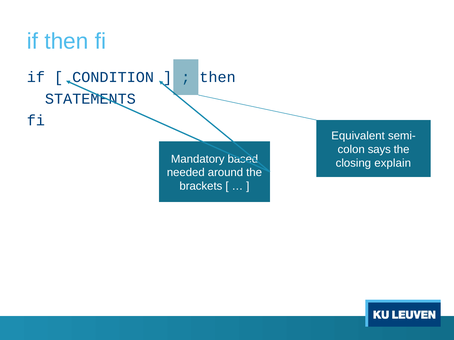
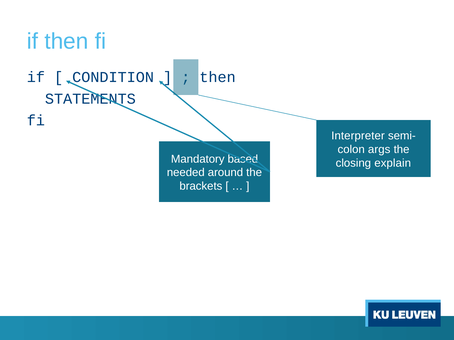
Equivalent: Equivalent -> Interpreter
says: says -> args
